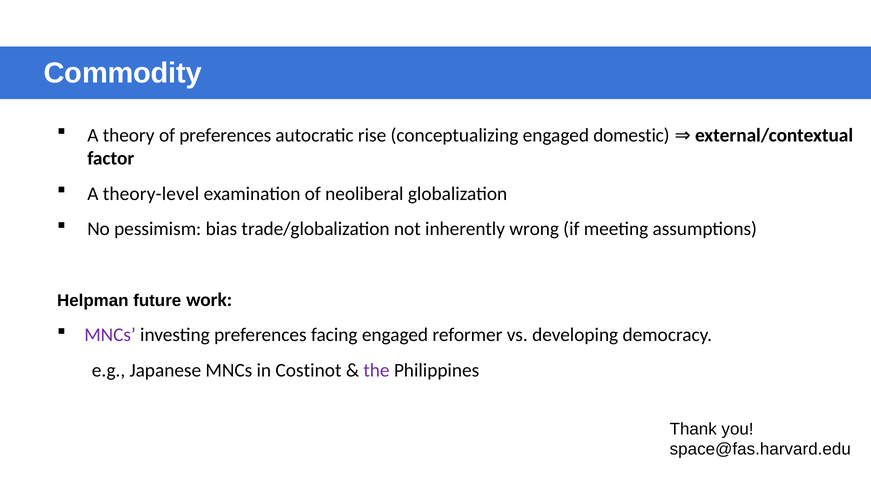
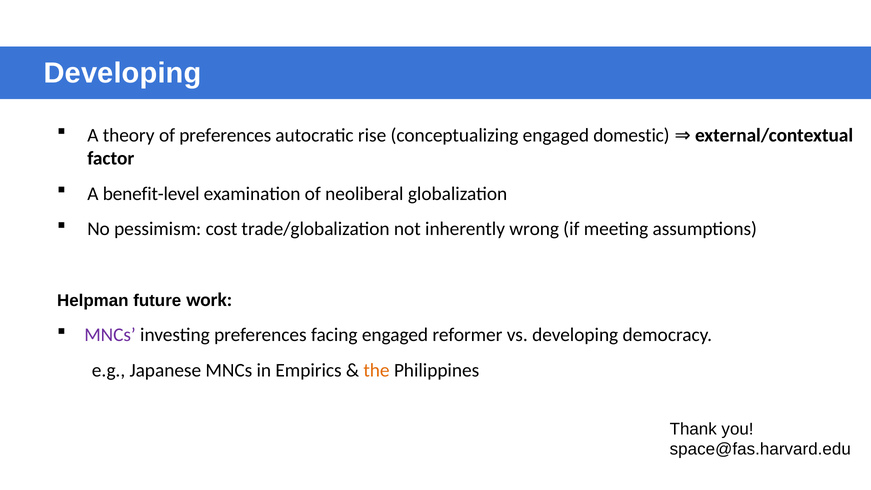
Commodity at (123, 73): Commodity -> Developing
theory-level: theory-level -> benefit-level
bias: bias -> cost
Costinot: Costinot -> Empirics
the colour: purple -> orange
